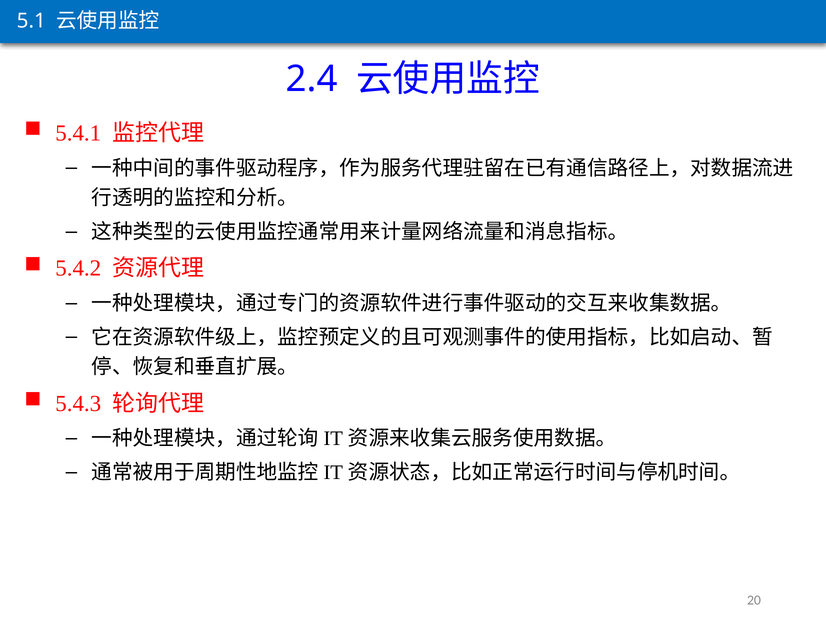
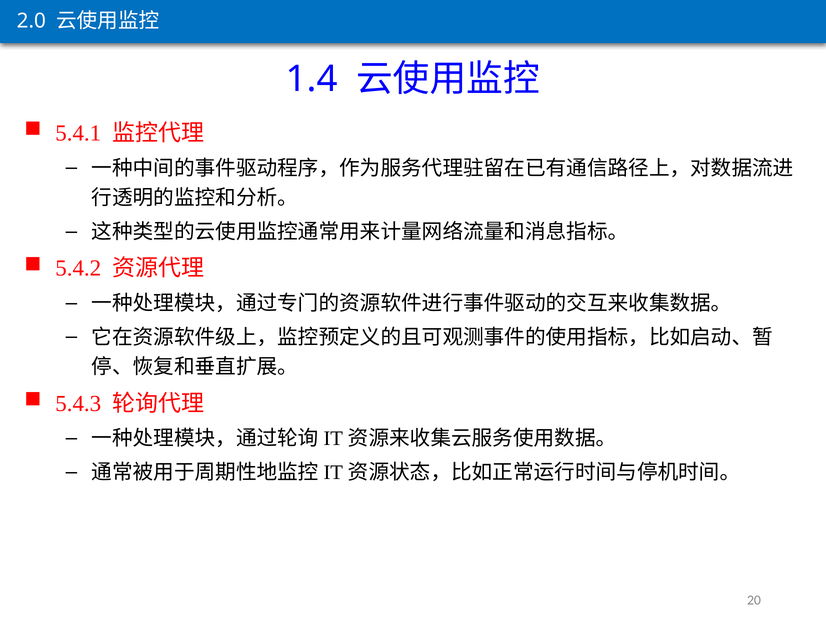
5.1: 5.1 -> 2.0
2.4: 2.4 -> 1.4
